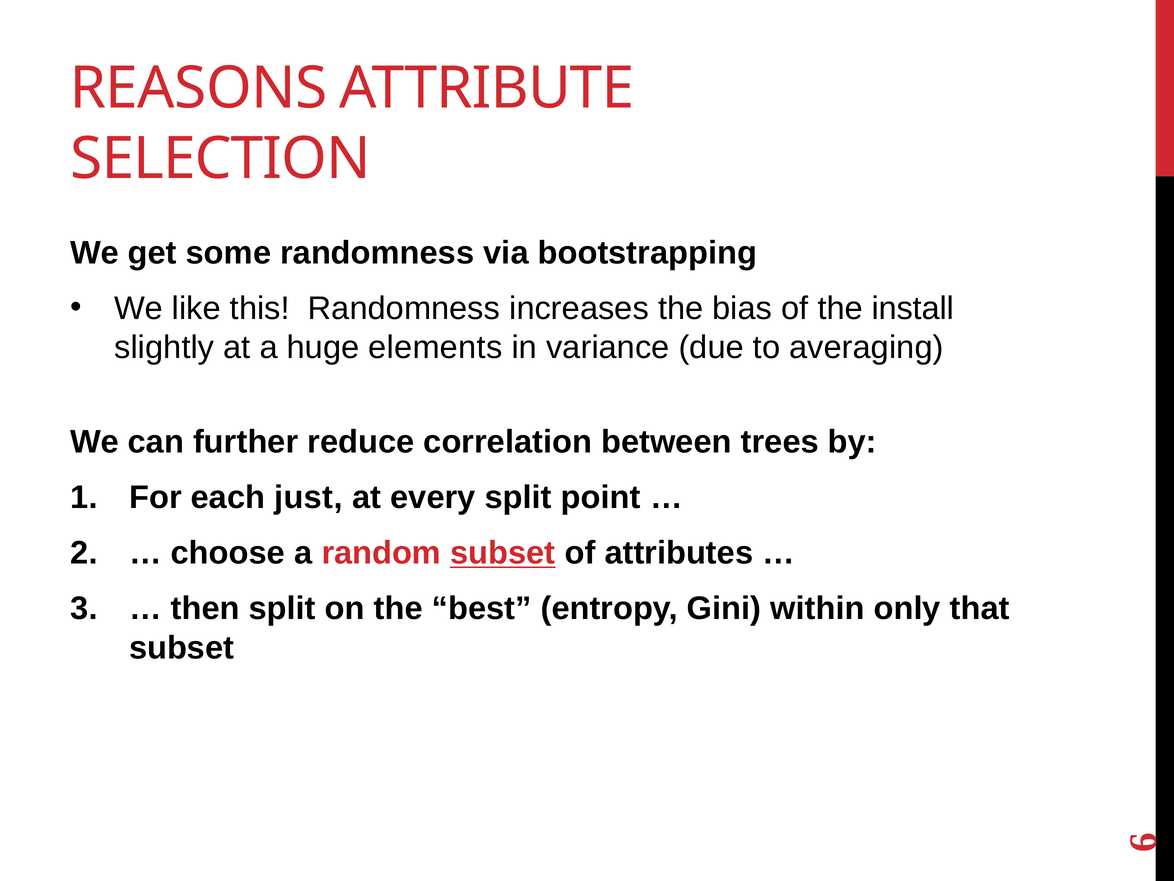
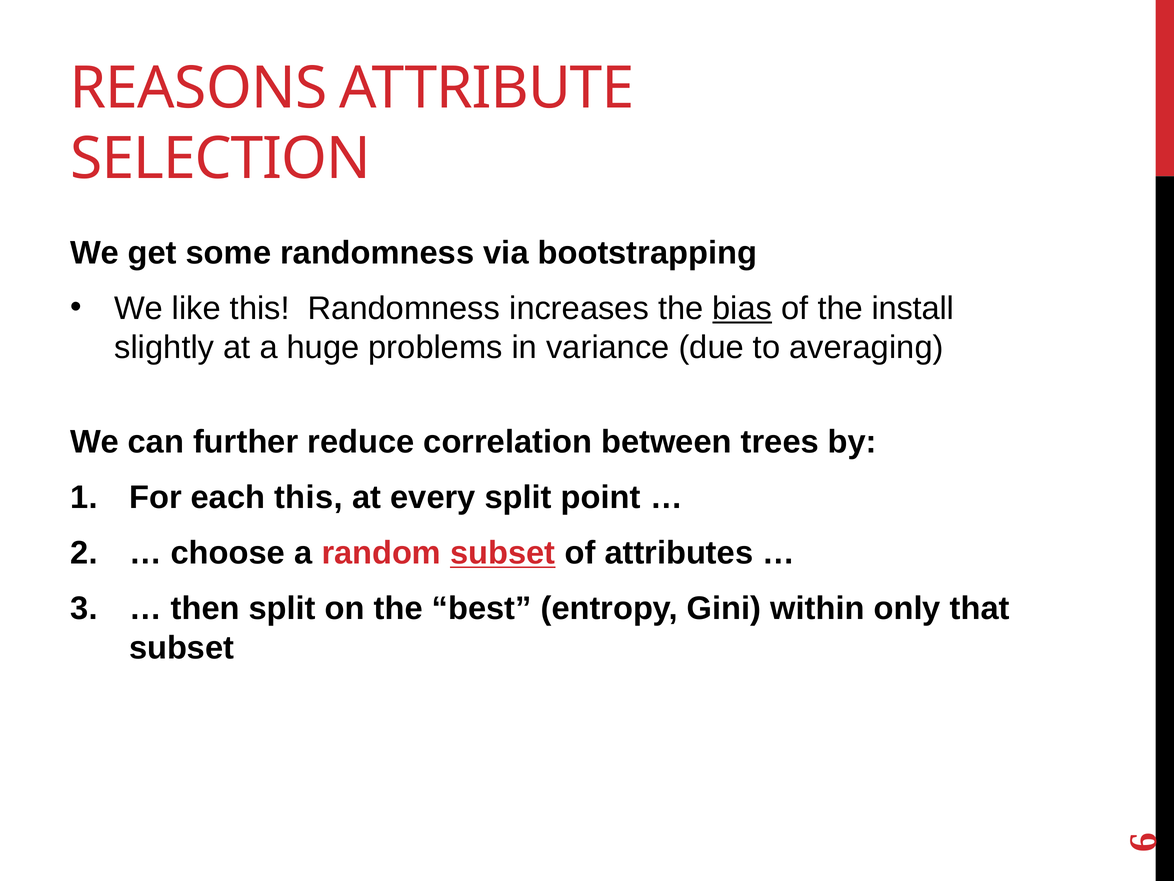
bias underline: none -> present
elements: elements -> problems
each just: just -> this
